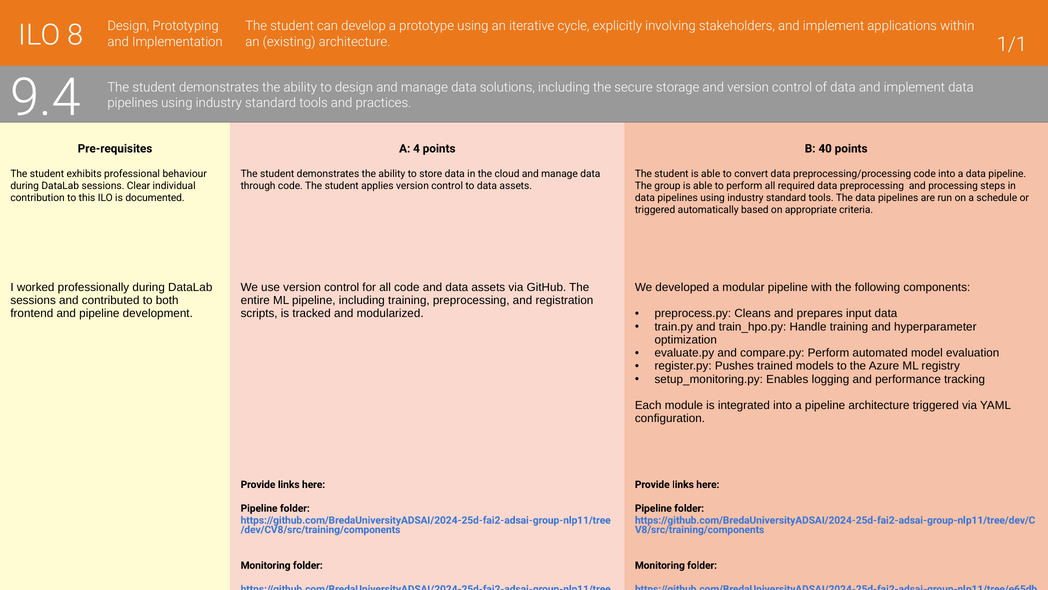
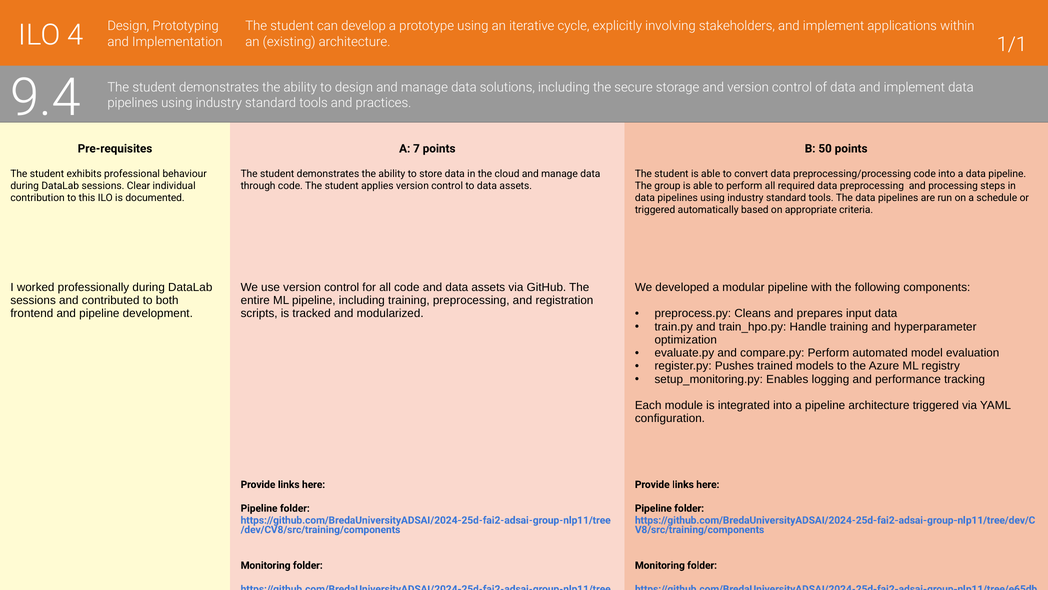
8: 8 -> 4
4: 4 -> 7
40: 40 -> 50
